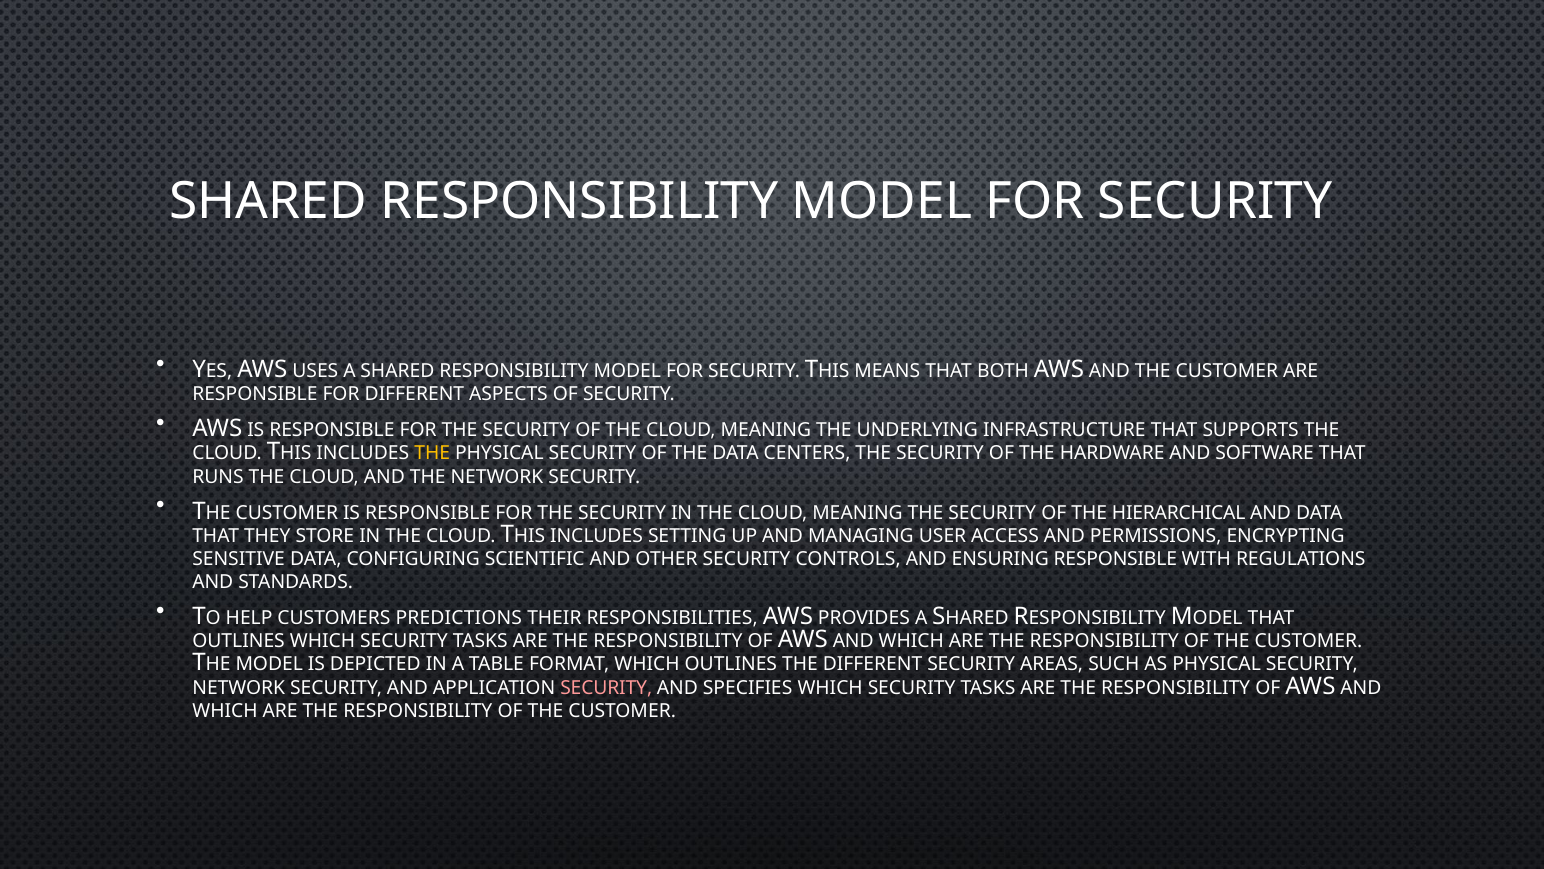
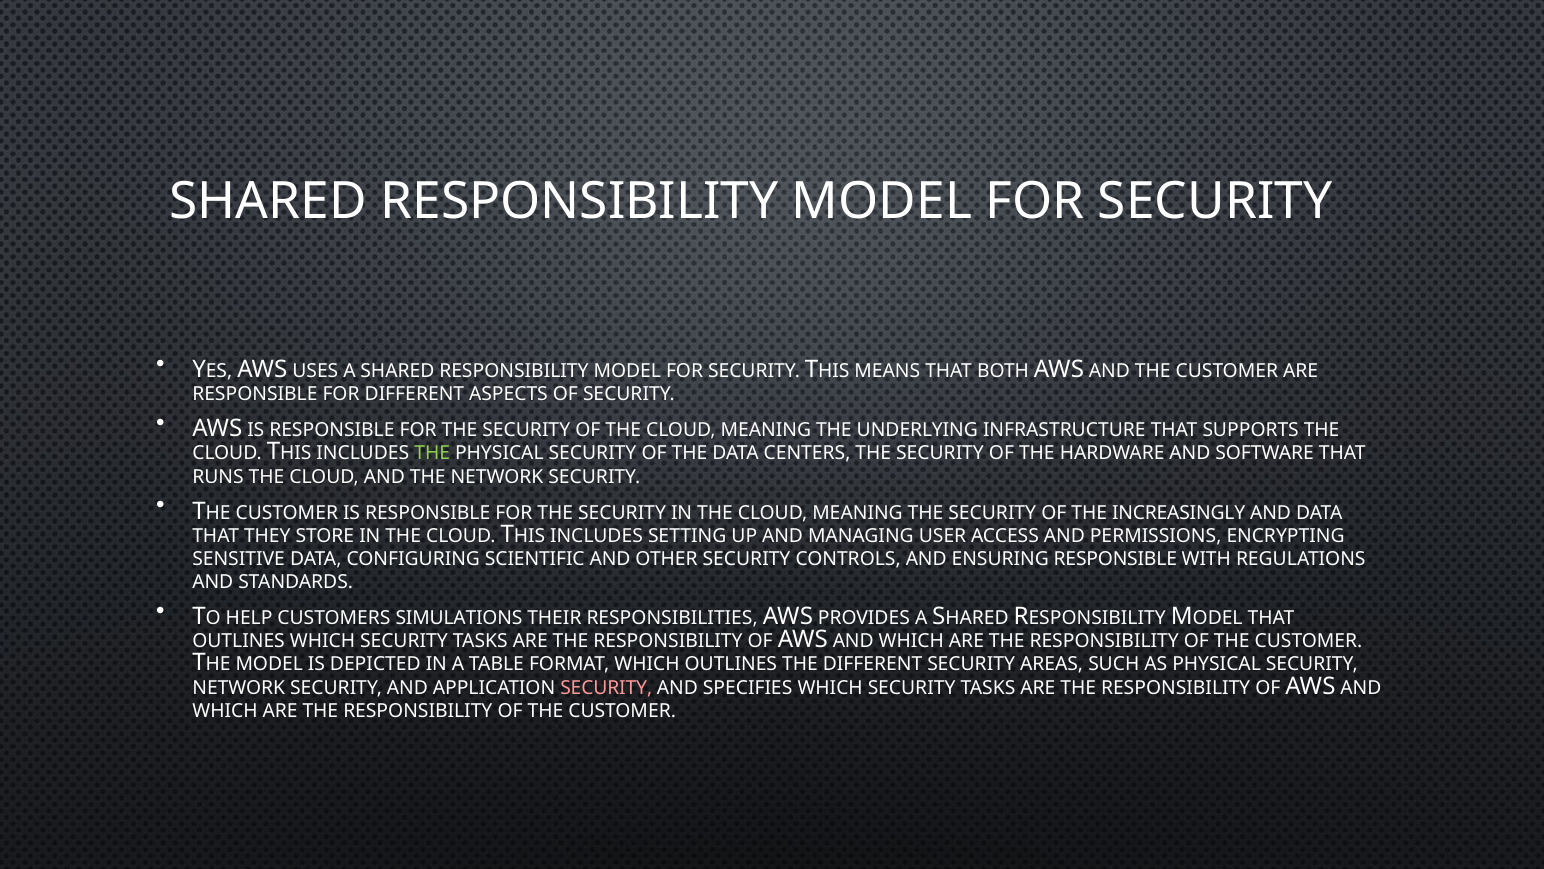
THE at (432, 453) colour: yellow -> light green
HIERARCHICAL: HIERARCHICAL -> INCREASINGLY
PREDICTIONS: PREDICTIONS -> SIMULATIONS
